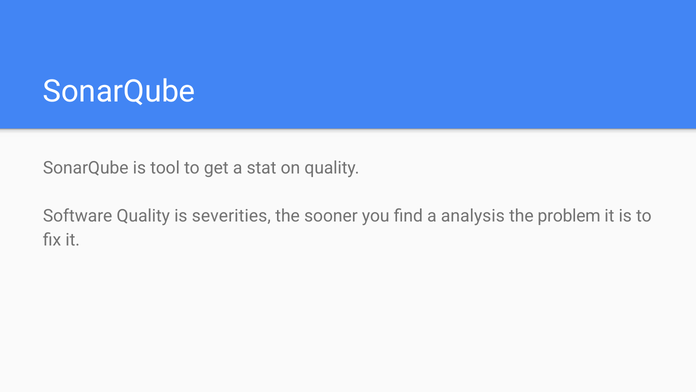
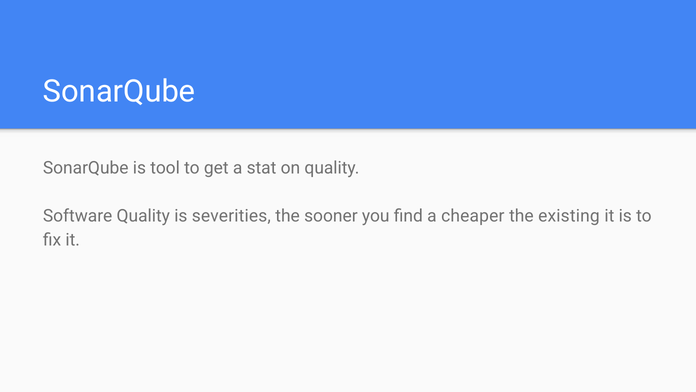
analysis: analysis -> cheaper
problem: problem -> existing
